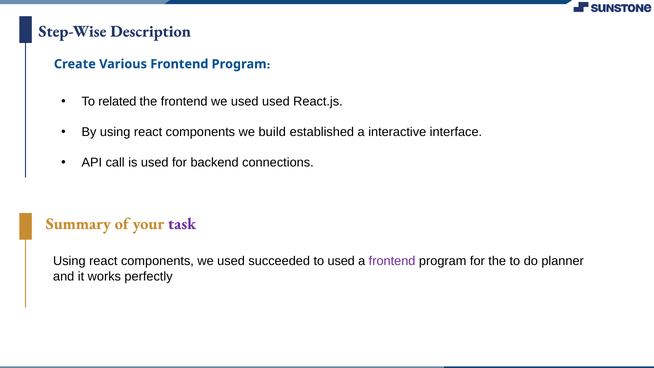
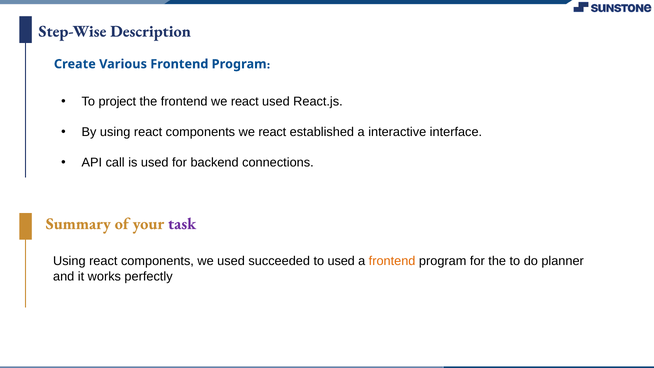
related: related -> project
frontend we used: used -> react
components we build: build -> react
frontend at (392, 261) colour: purple -> orange
